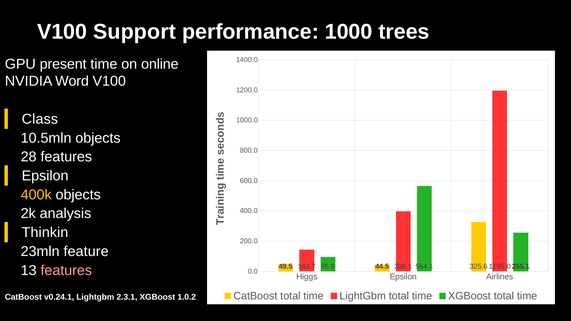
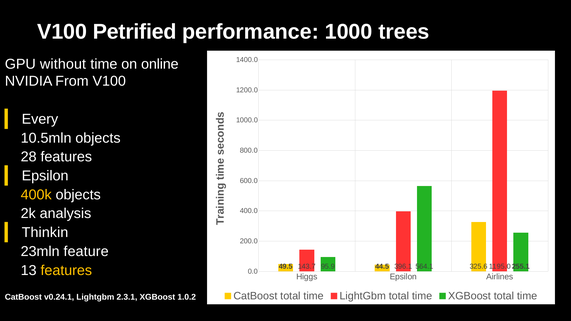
Support: Support -> Petrified
present: present -> without
Word: Word -> From
Class: Class -> Every
features at (66, 270) colour: pink -> yellow
